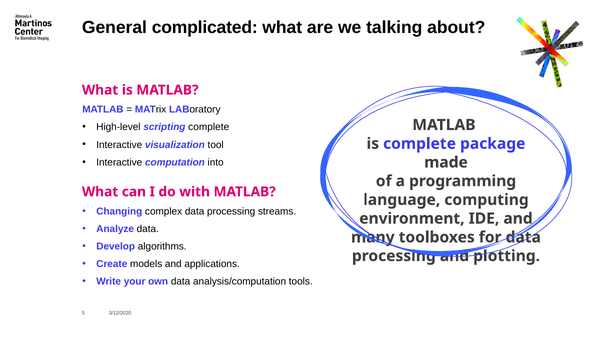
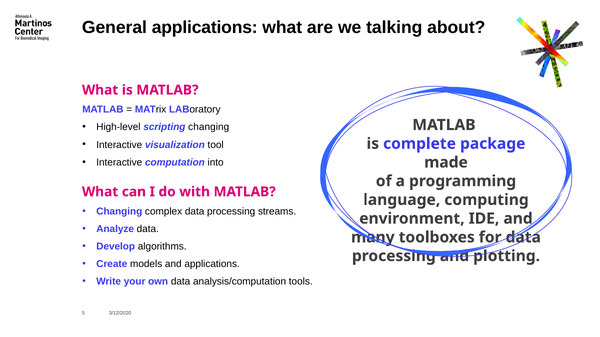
General complicated: complicated -> applications
scripting complete: complete -> changing
